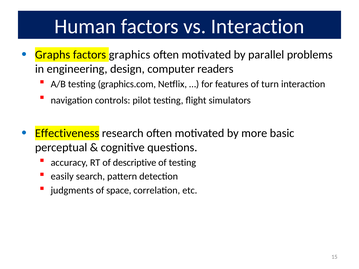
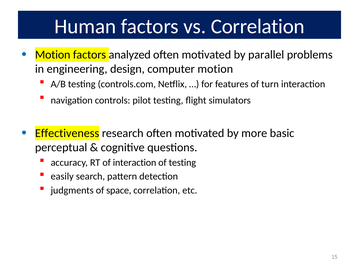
vs Interaction: Interaction -> Correlation
Graphs at (53, 55): Graphs -> Motion
graphics: graphics -> analyzed
computer readers: readers -> motion
graphics.com: graphics.com -> controls.com
of descriptive: descriptive -> interaction
